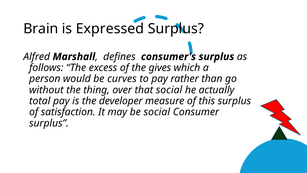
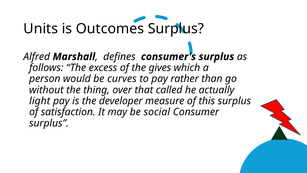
Brain: Brain -> Units
Expressed: Expressed -> Outcomes
that social: social -> called
total: total -> light
